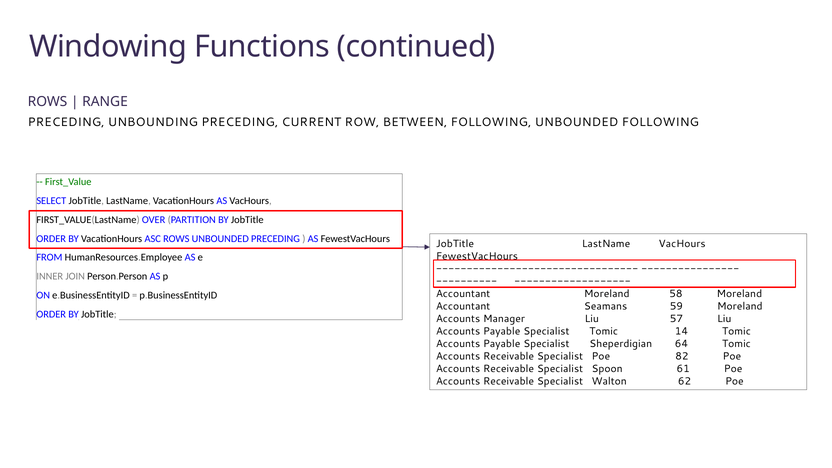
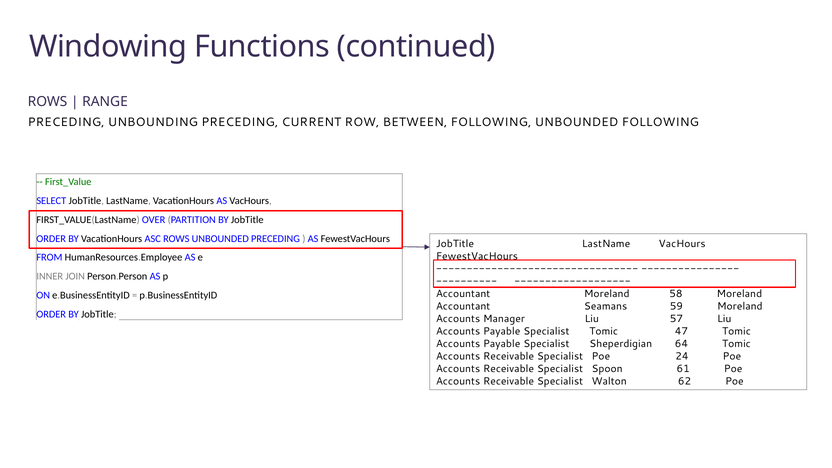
14: 14 -> 47
82: 82 -> 24
